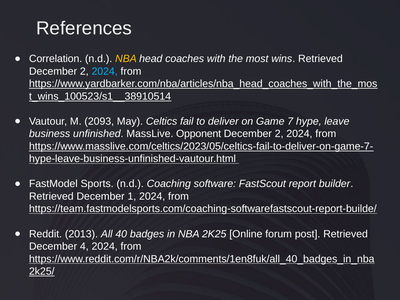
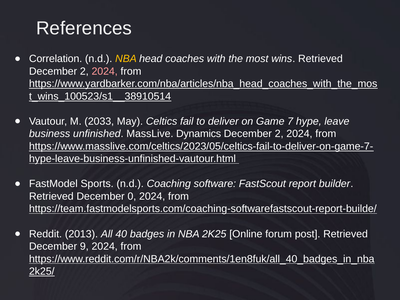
2024 at (105, 71) colour: light blue -> pink
2093: 2093 -> 2033
Opponent: Opponent -> Dynamics
1: 1 -> 0
4: 4 -> 9
